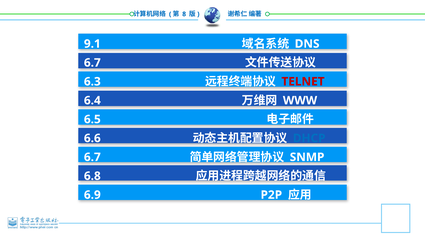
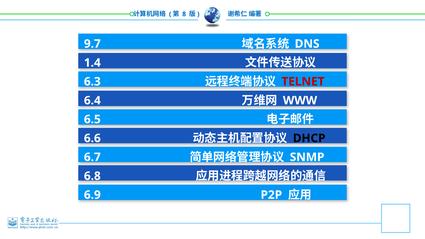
9.1: 9.1 -> 9.7
6.7 at (92, 63): 6.7 -> 1.4
DHCP colour: blue -> black
